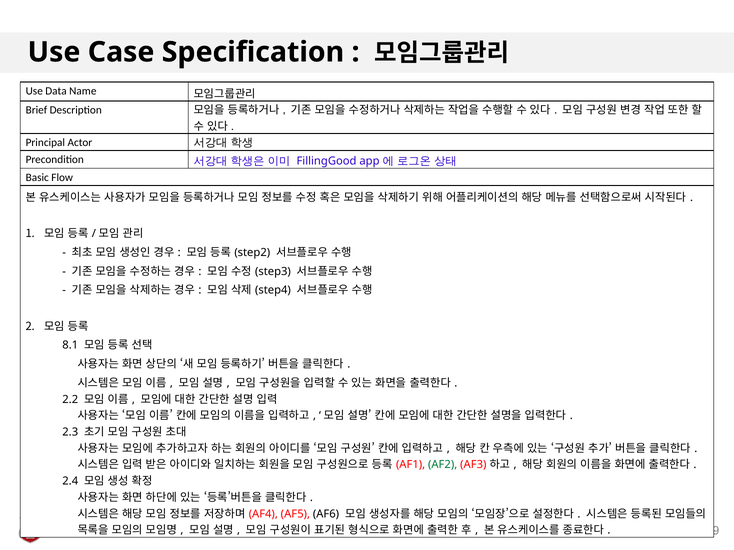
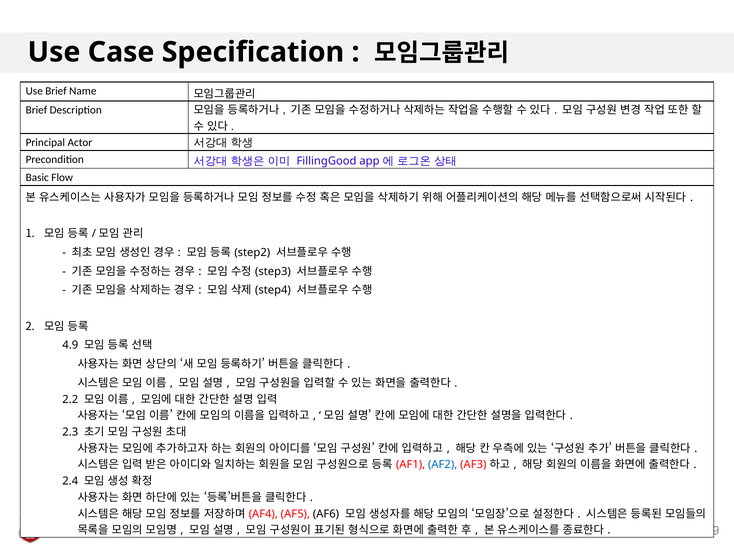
Use Data: Data -> Brief
8.1: 8.1 -> 4.9
AF2 colour: green -> blue
